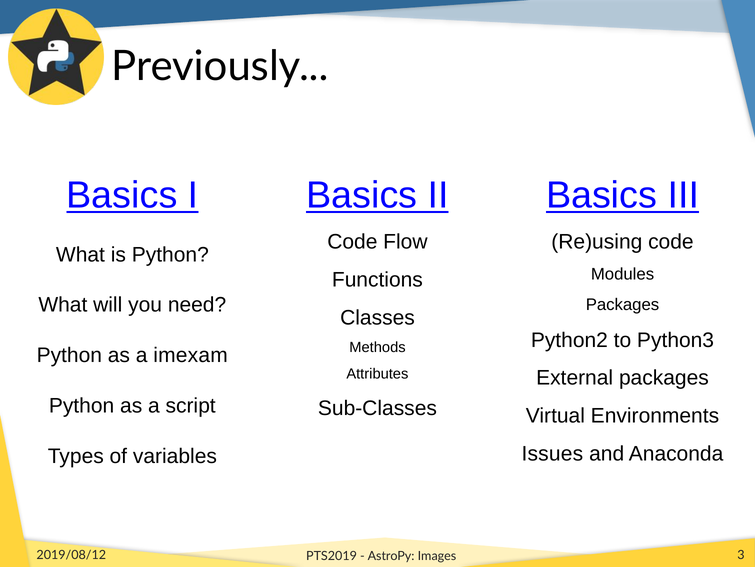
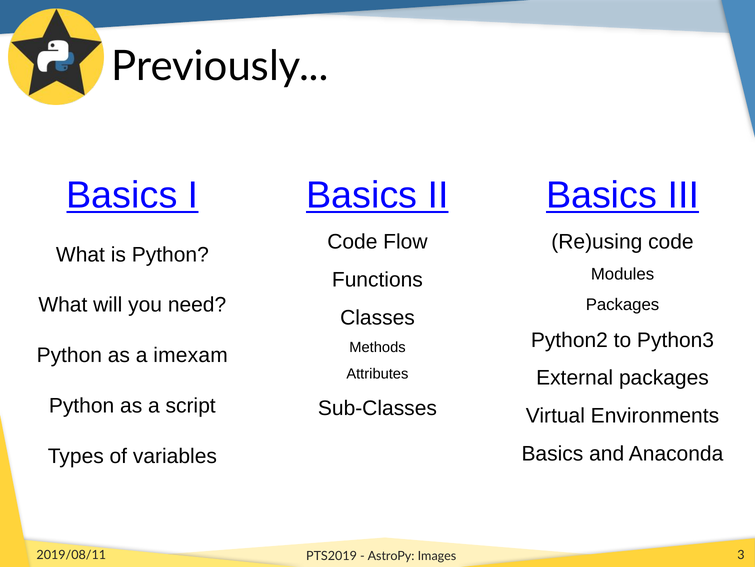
Issues at (552, 453): Issues -> Basics
2019/08/12: 2019/08/12 -> 2019/08/11
